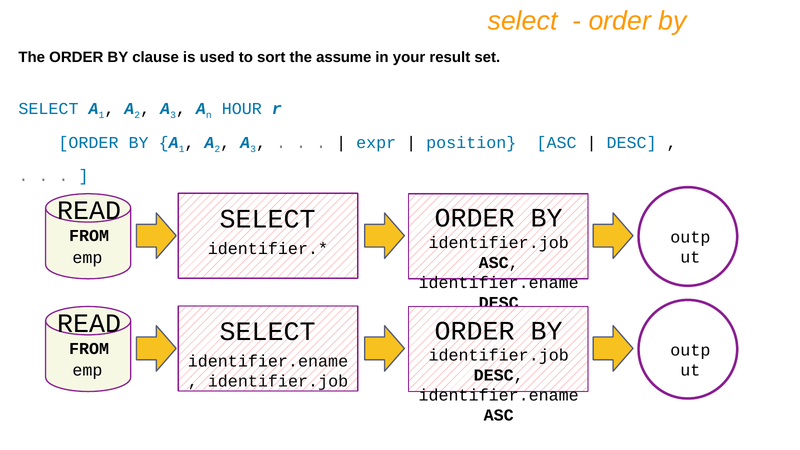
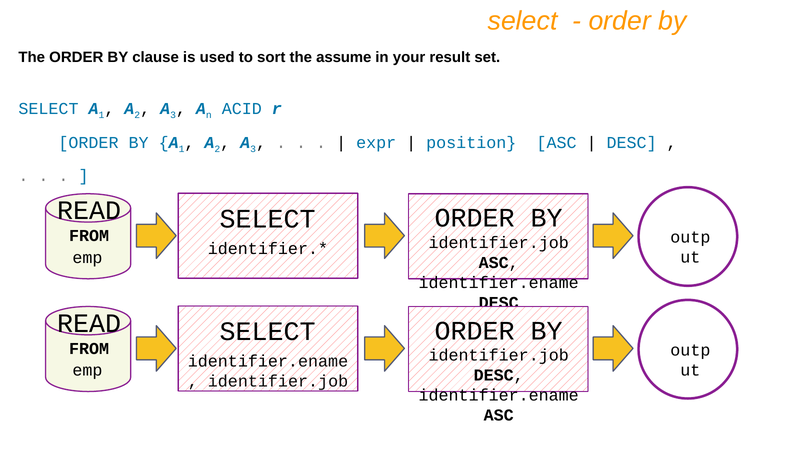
HOUR: HOUR -> ACID
